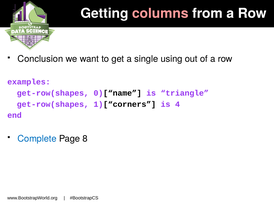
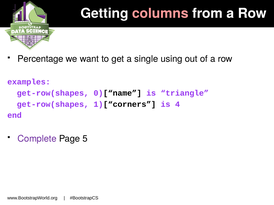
Conclusion: Conclusion -> Percentage
Complete colour: blue -> purple
8: 8 -> 5
